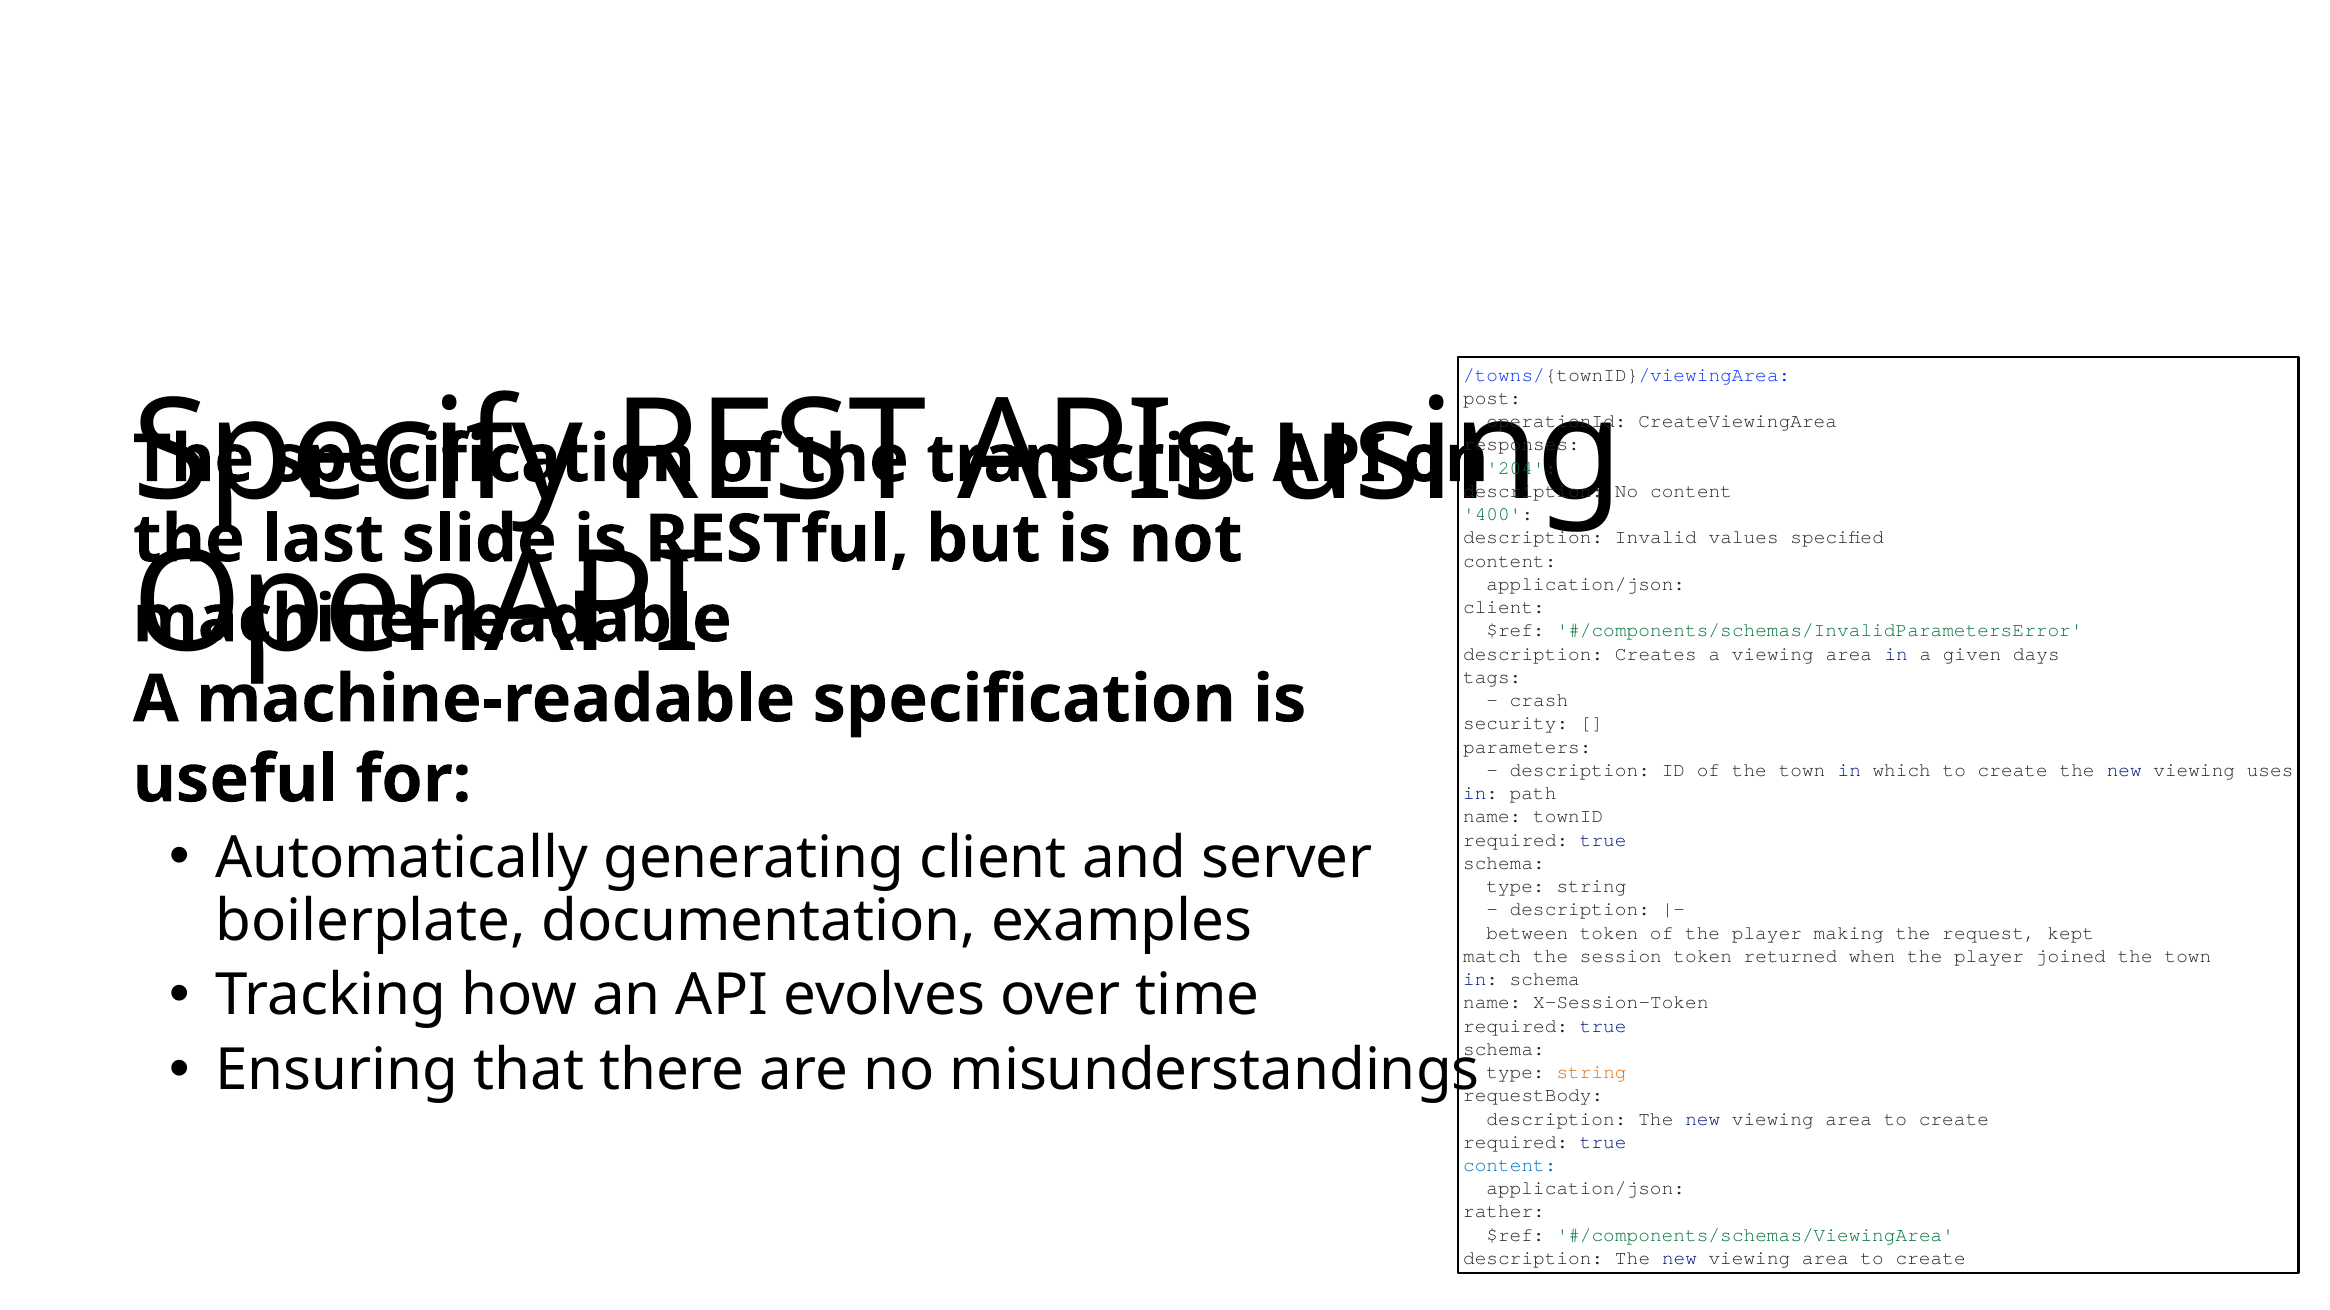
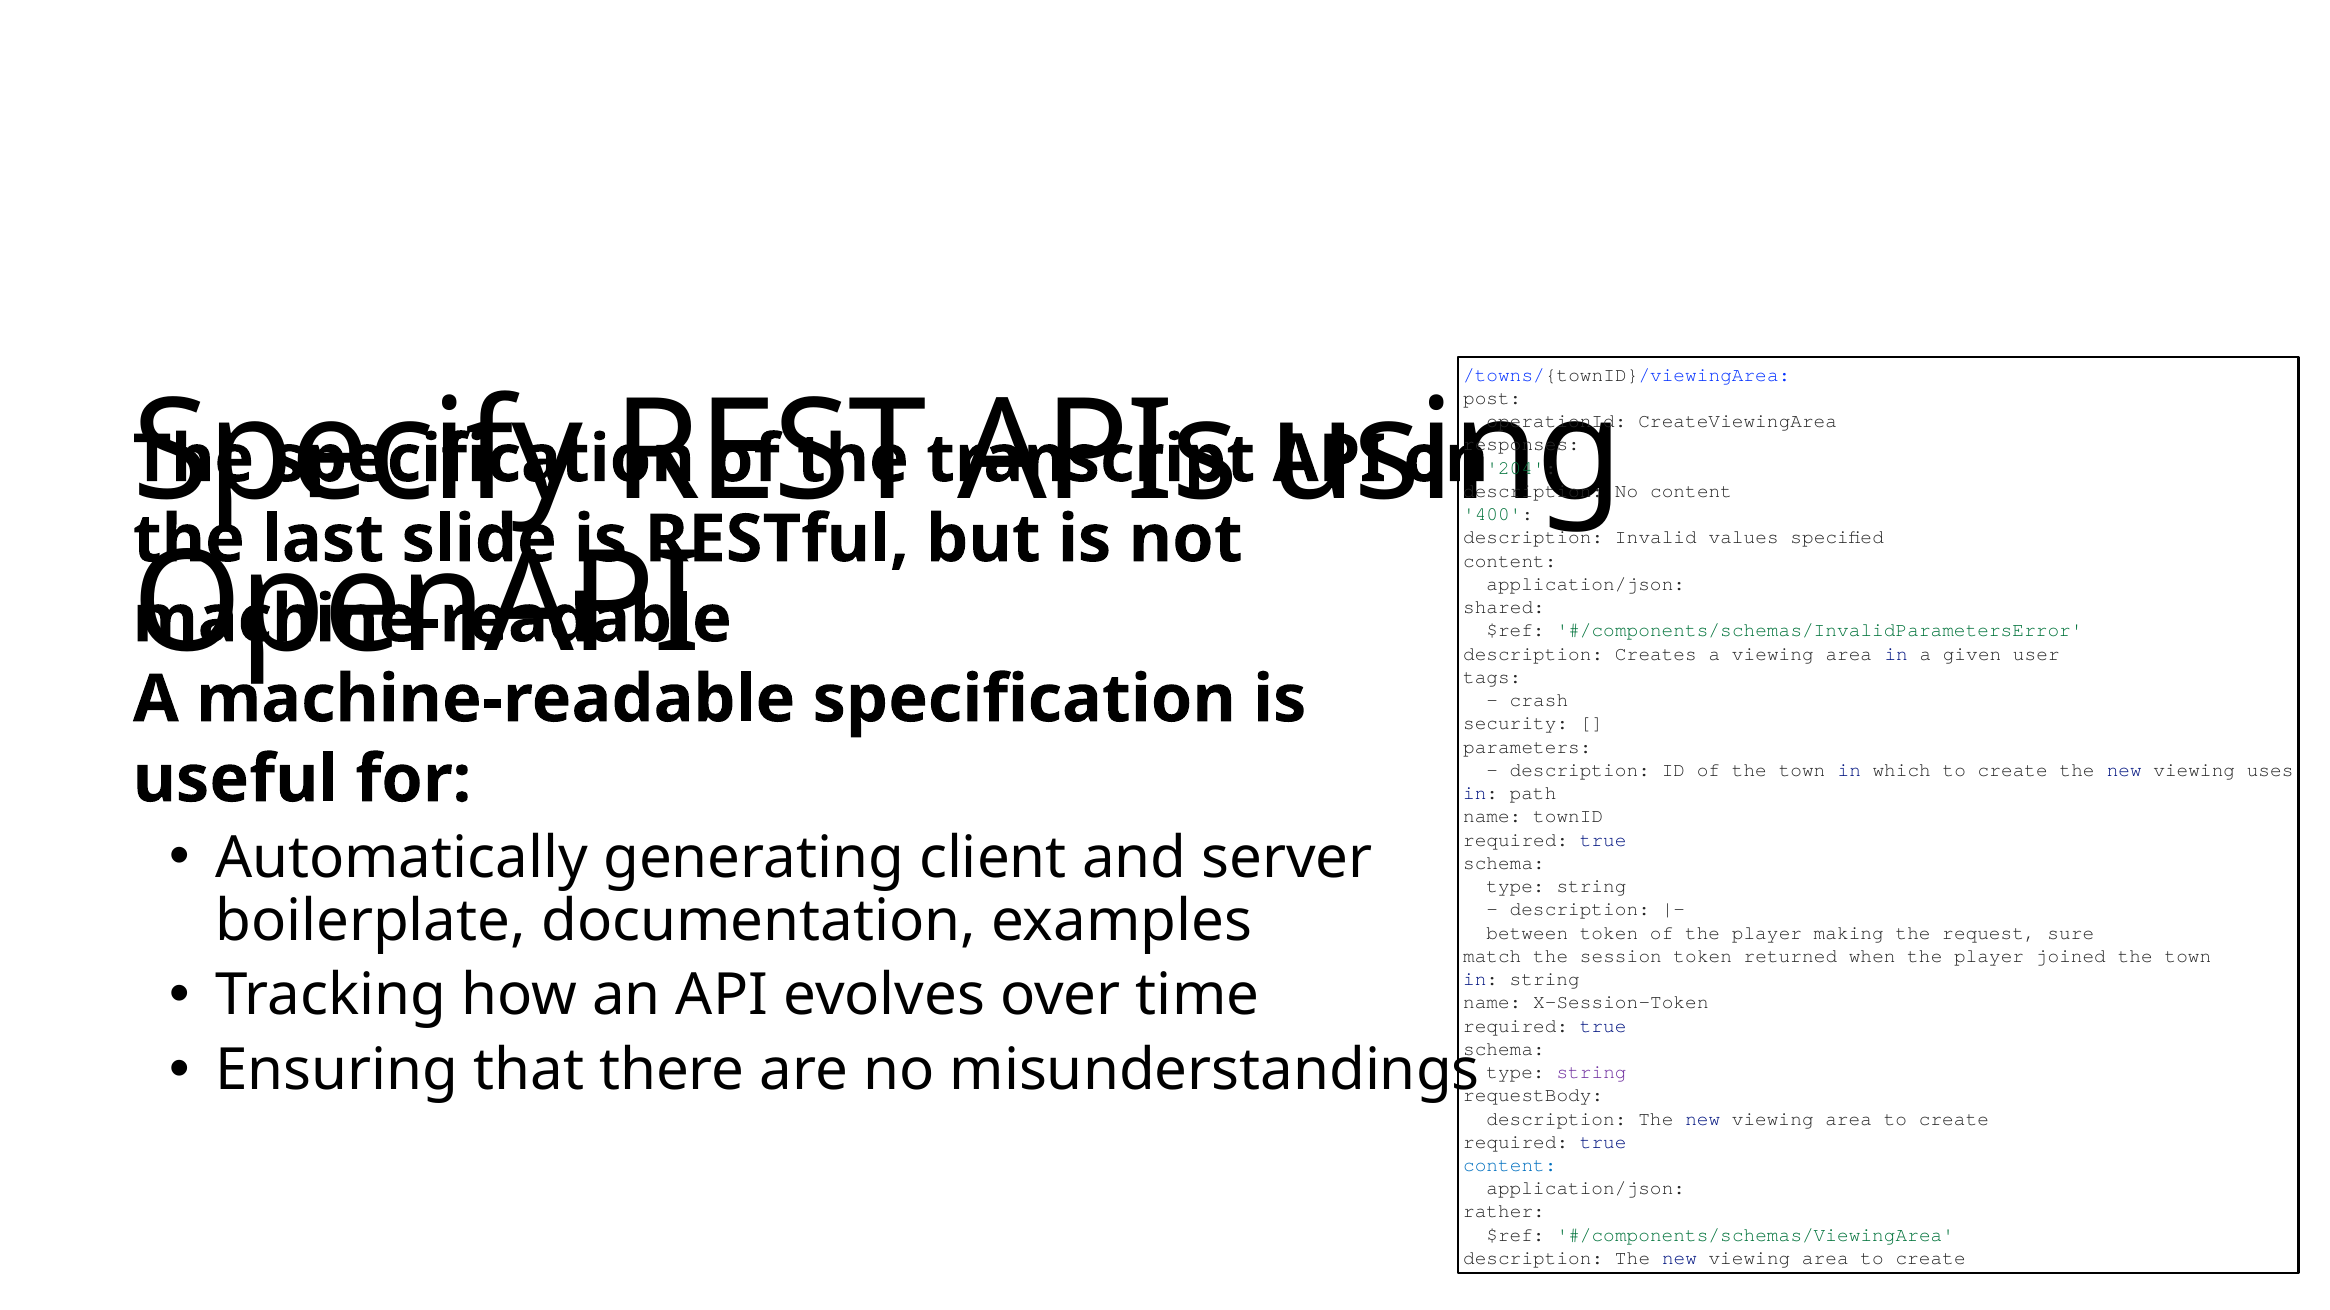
client at (1504, 608): client -> shared
days: days -> user
kept: kept -> sure
in schema: schema -> string
string at (1592, 1073) colour: orange -> purple
